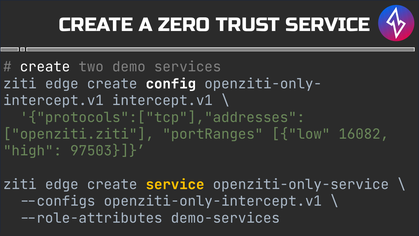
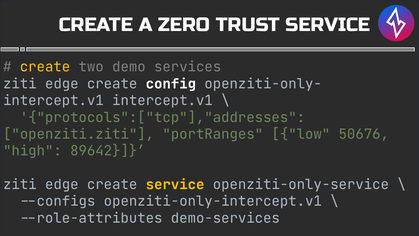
create at (45, 67) colour: white -> yellow
portRanges":[{"low":16082: portRanges":[{"low":16082 -> portRanges":[{"low":50676
97503: 97503 -> 89642
